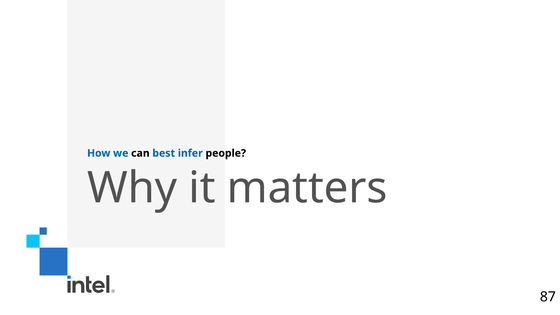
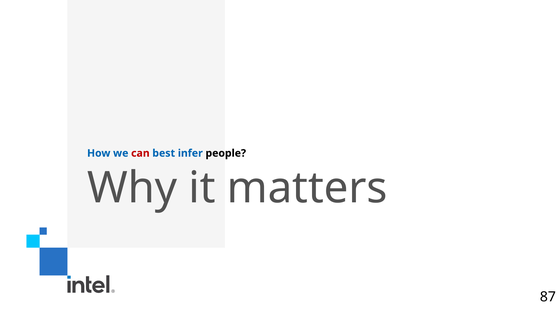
can colour: black -> red
